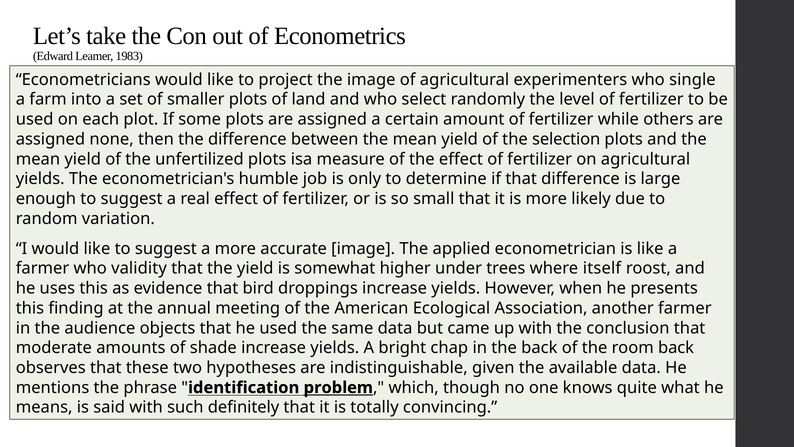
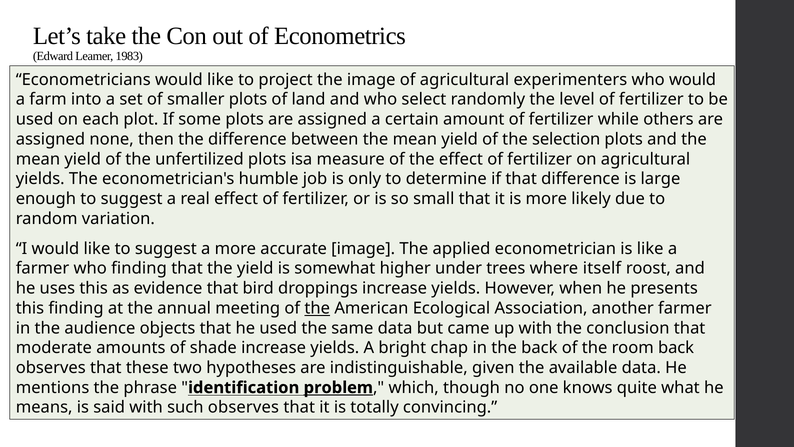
who single: single -> would
who validity: validity -> finding
the at (317, 308) underline: none -> present
such definitely: definitely -> observes
